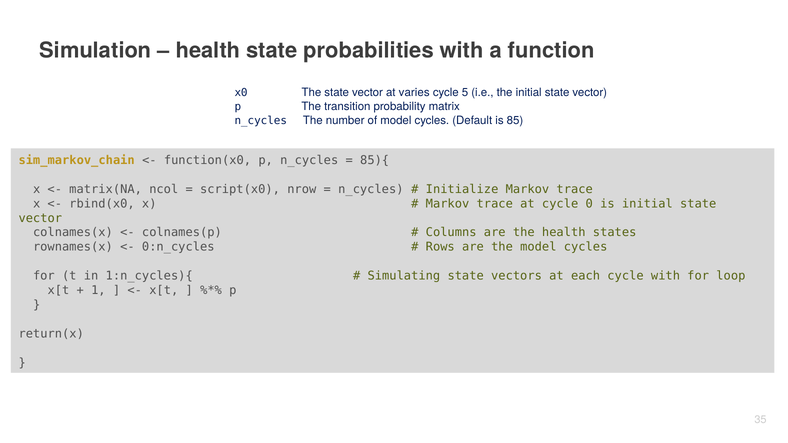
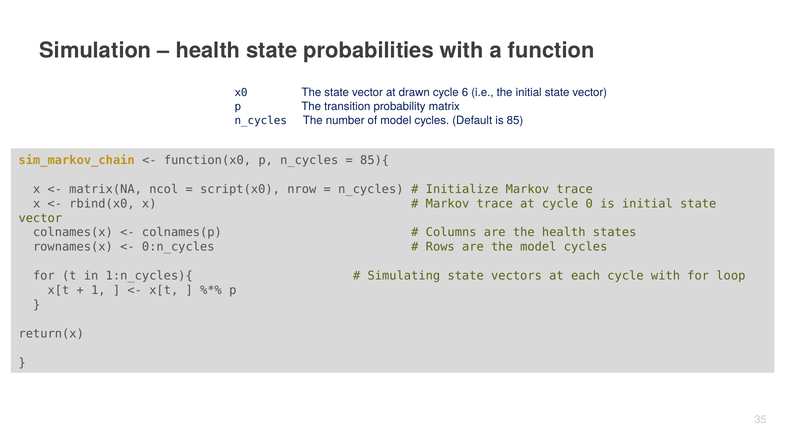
varies: varies -> drawn
5: 5 -> 6
